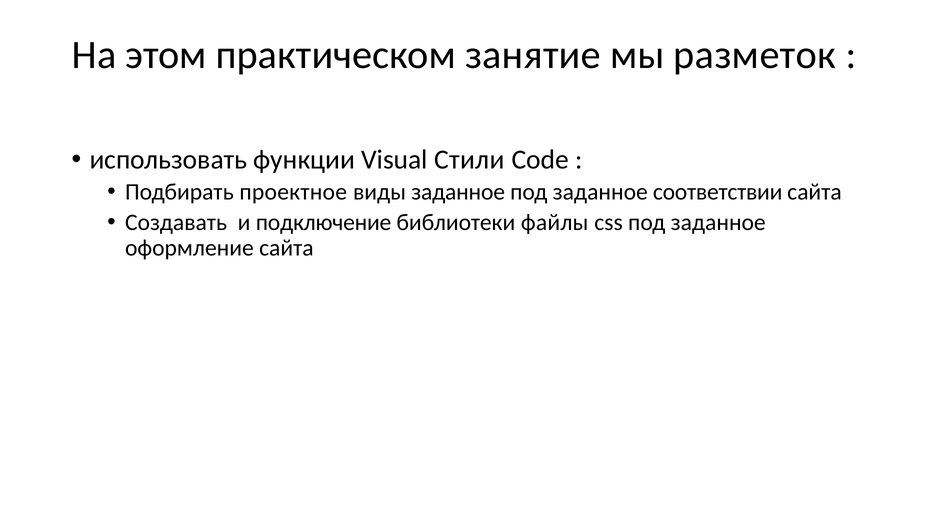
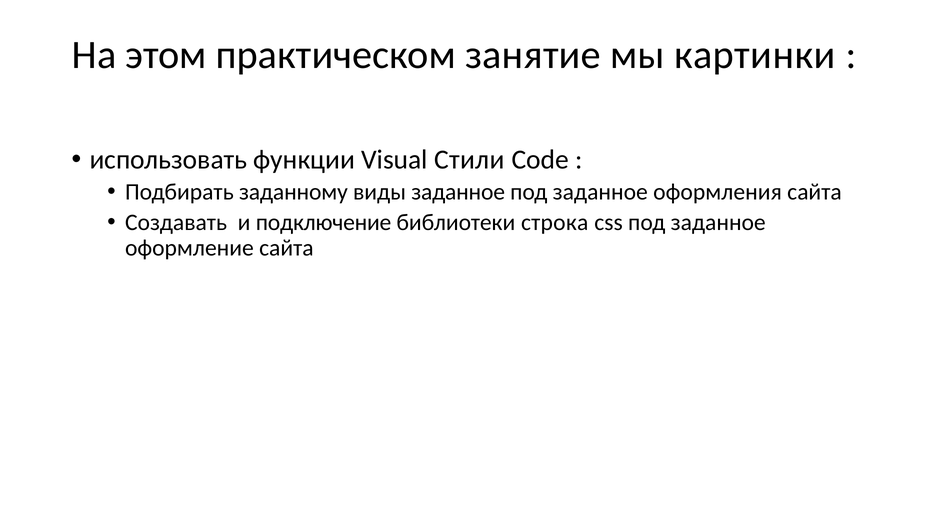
разметок: разметок -> картинки
проектное: проектное -> заданному
соответствии: соответствии -> оформления
файлы: файлы -> строка
